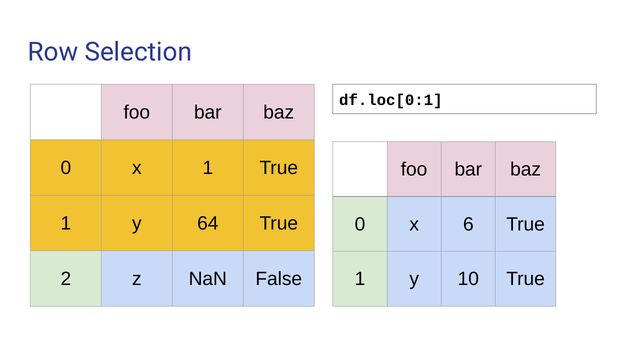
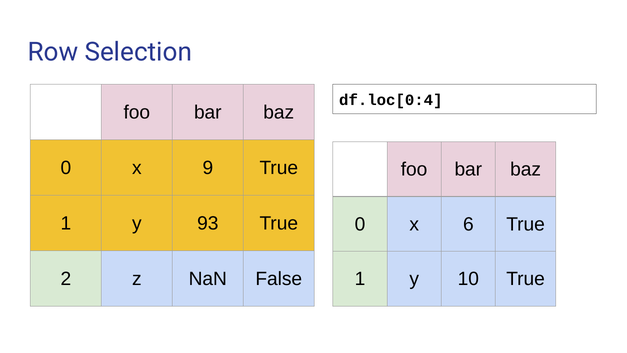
df.loc[0:1: df.loc[0:1 -> df.loc[0:4
x 1: 1 -> 9
64: 64 -> 93
